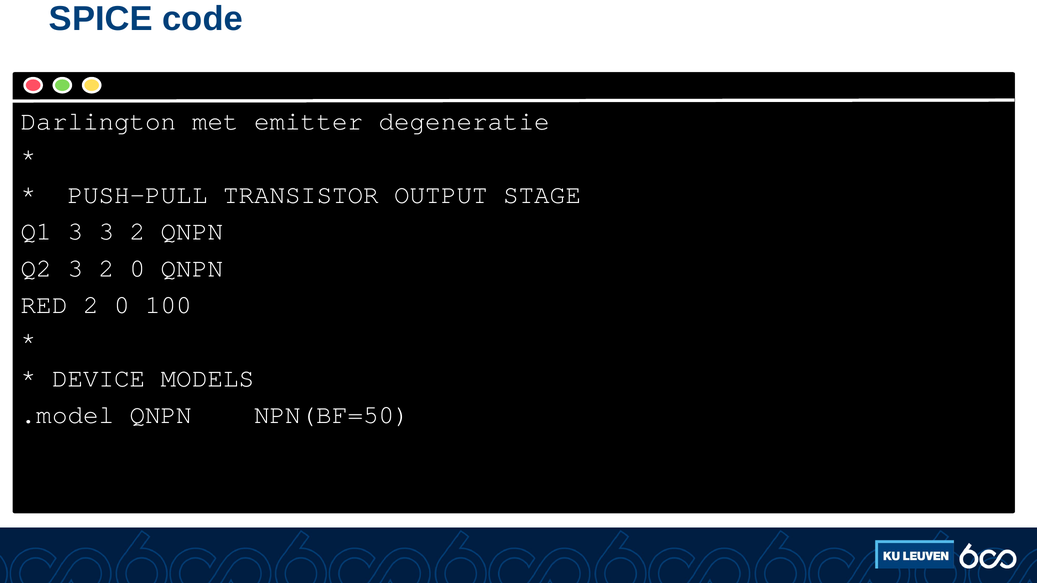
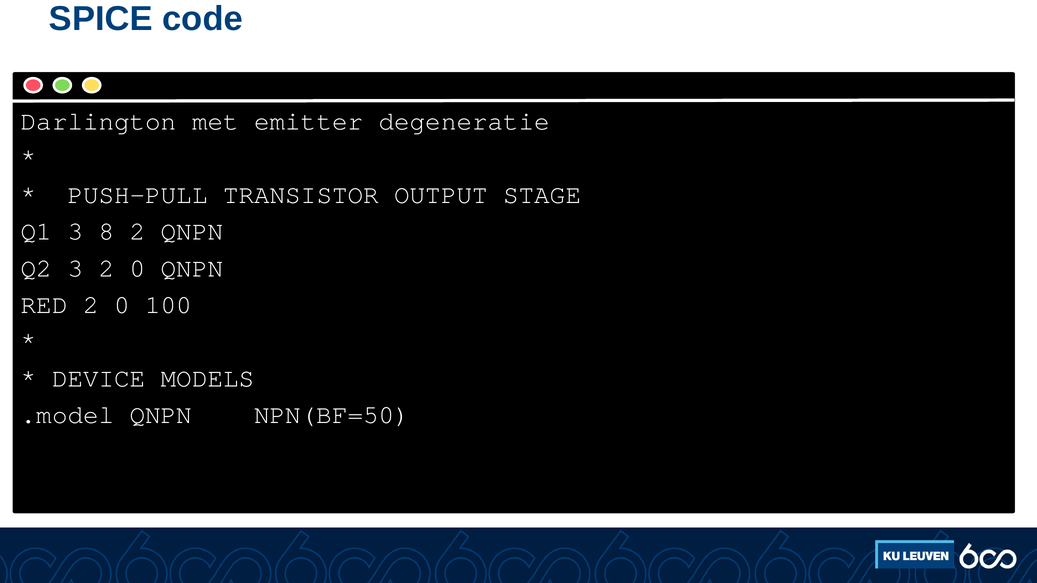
3 3: 3 -> 8
